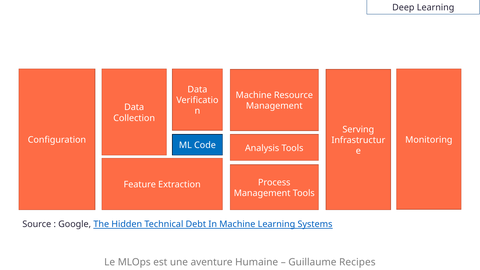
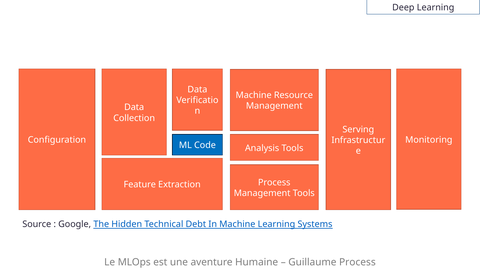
Guillaume Recipes: Recipes -> Process
